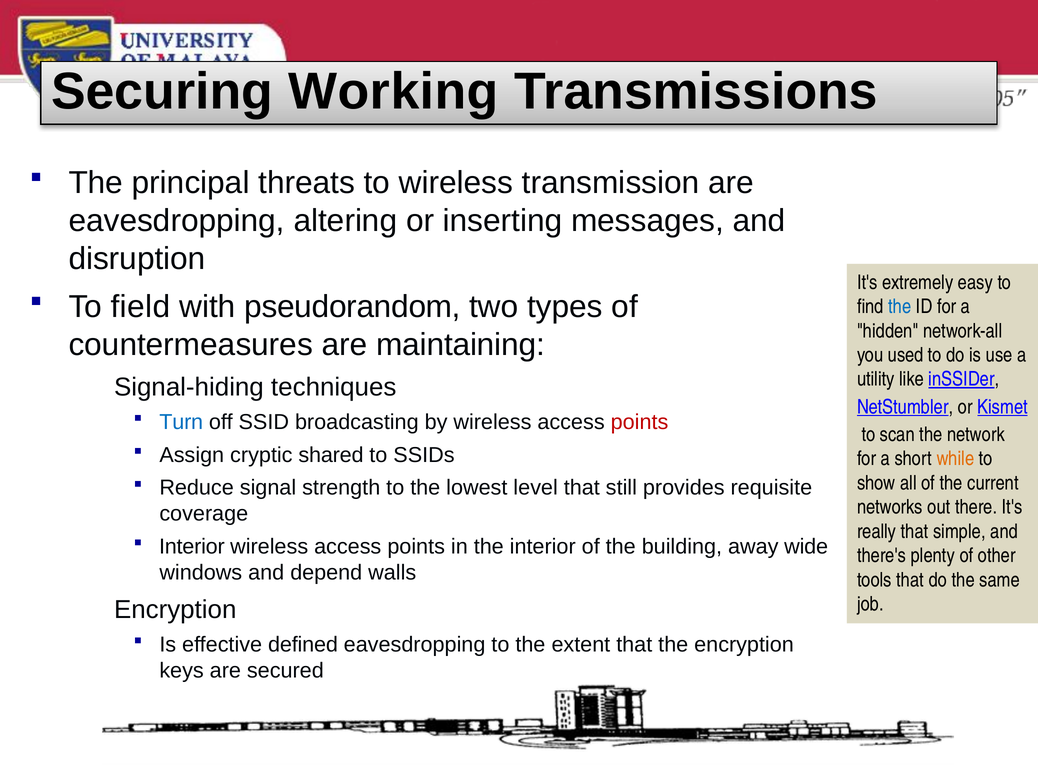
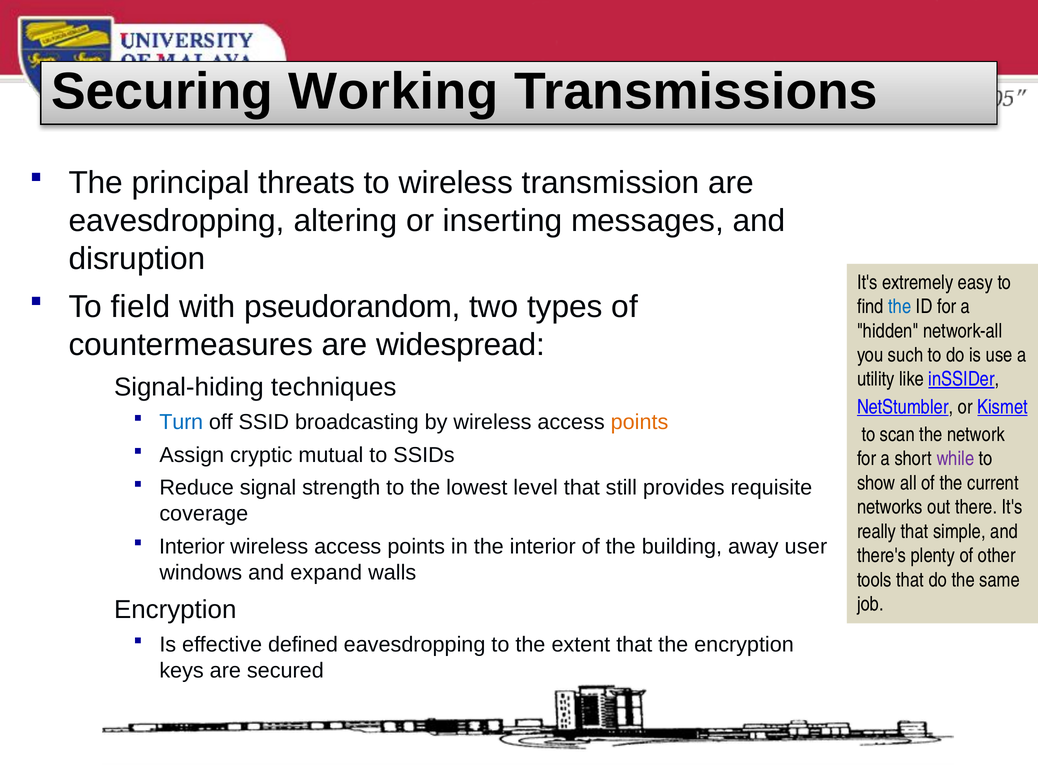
maintaining: maintaining -> widespread
used: used -> such
points at (639, 422) colour: red -> orange
shared: shared -> mutual
while colour: orange -> purple
wide: wide -> user
depend: depend -> expand
